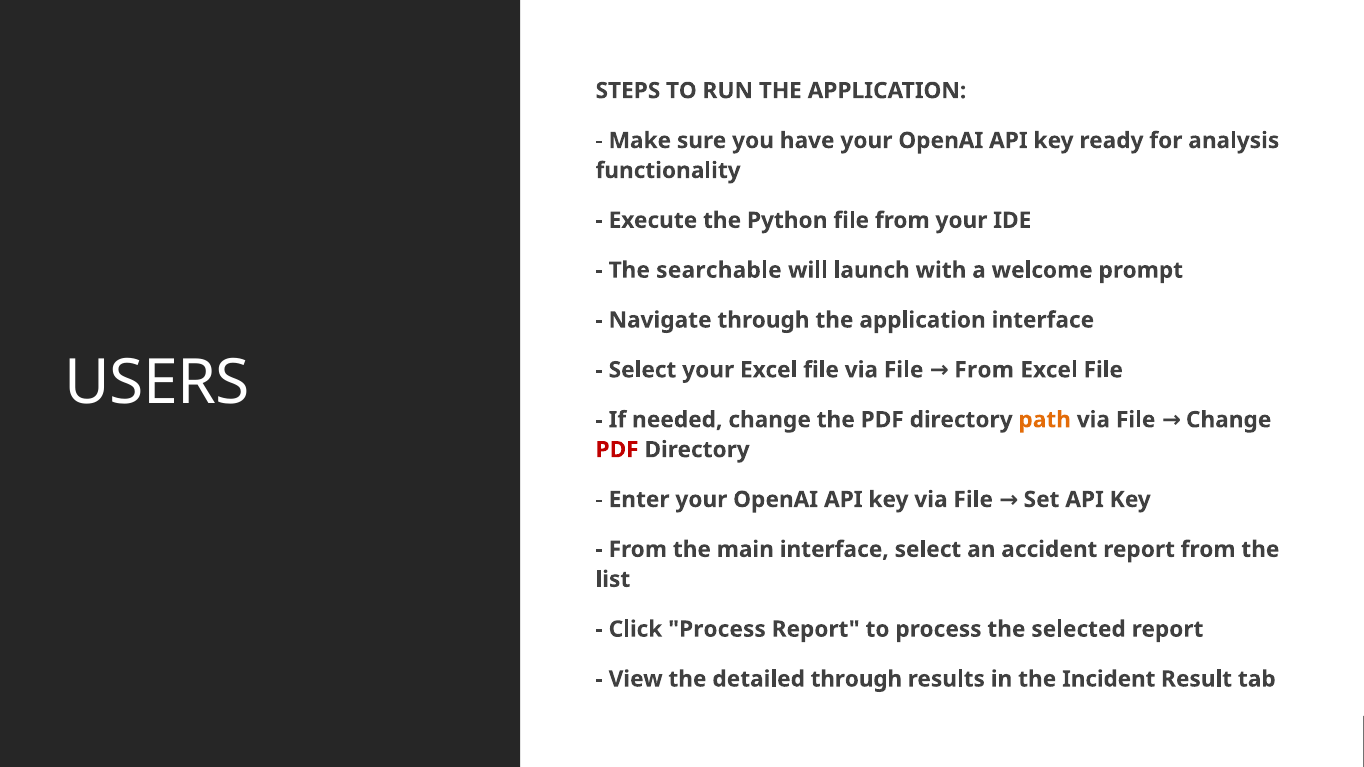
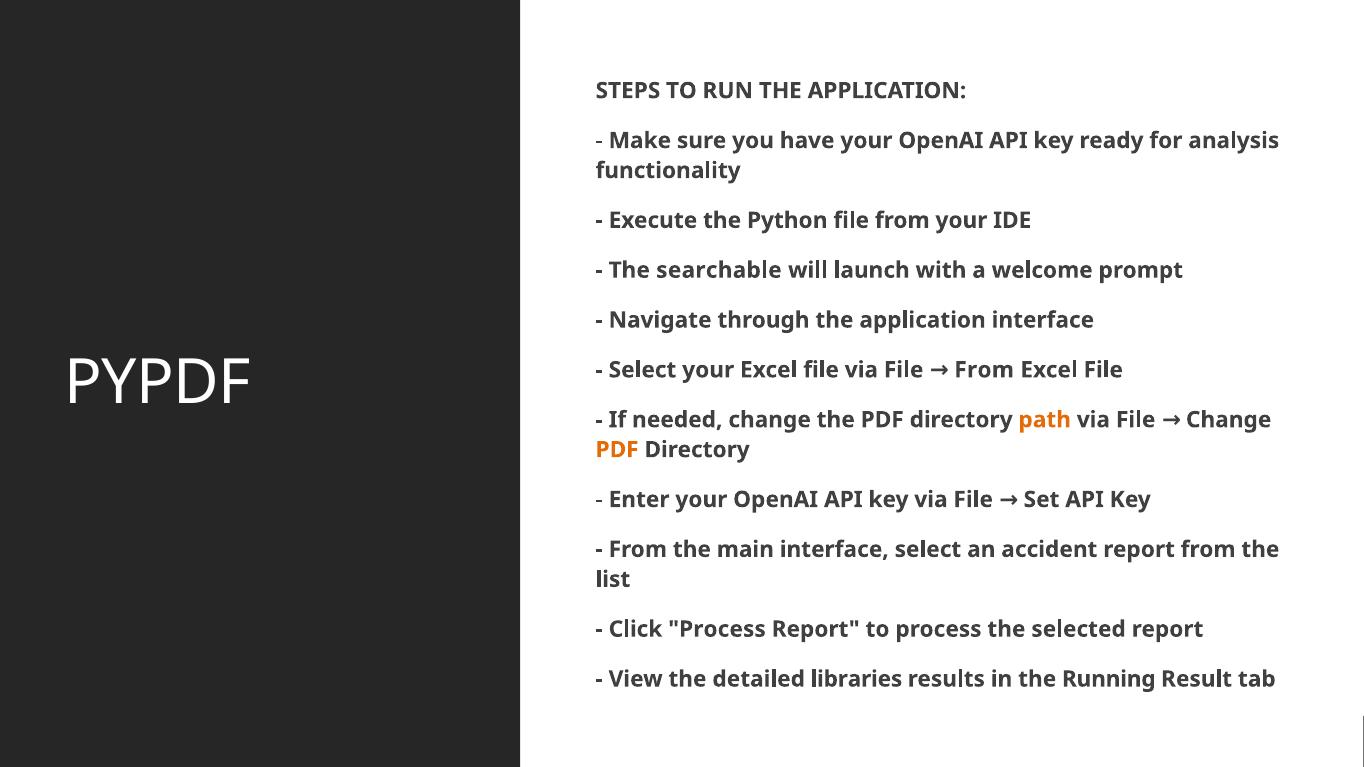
USERS: USERS -> PYPDF
PDF at (617, 450) colour: red -> orange
detailed through: through -> libraries
Incident: Incident -> Running
